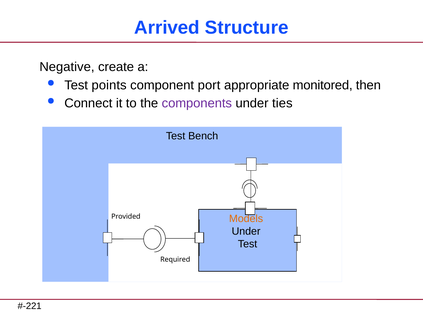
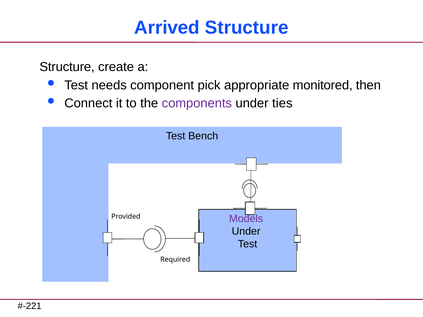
Negative at (67, 67): Negative -> Structure
points: points -> needs
port: port -> pick
Models colour: orange -> purple
